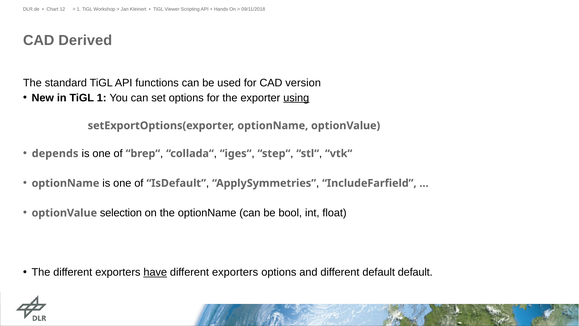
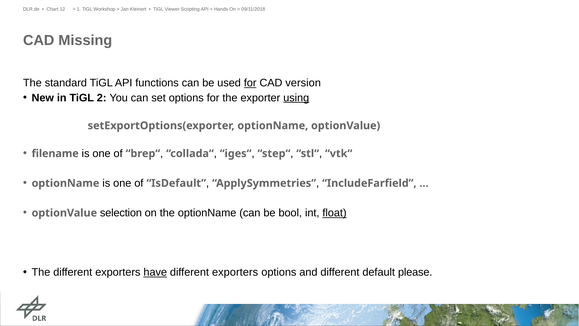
Derived: Derived -> Missing
for at (250, 83) underline: none -> present
TiGL 1: 1 -> 2
depends: depends -> filename
float underline: none -> present
default default: default -> please
